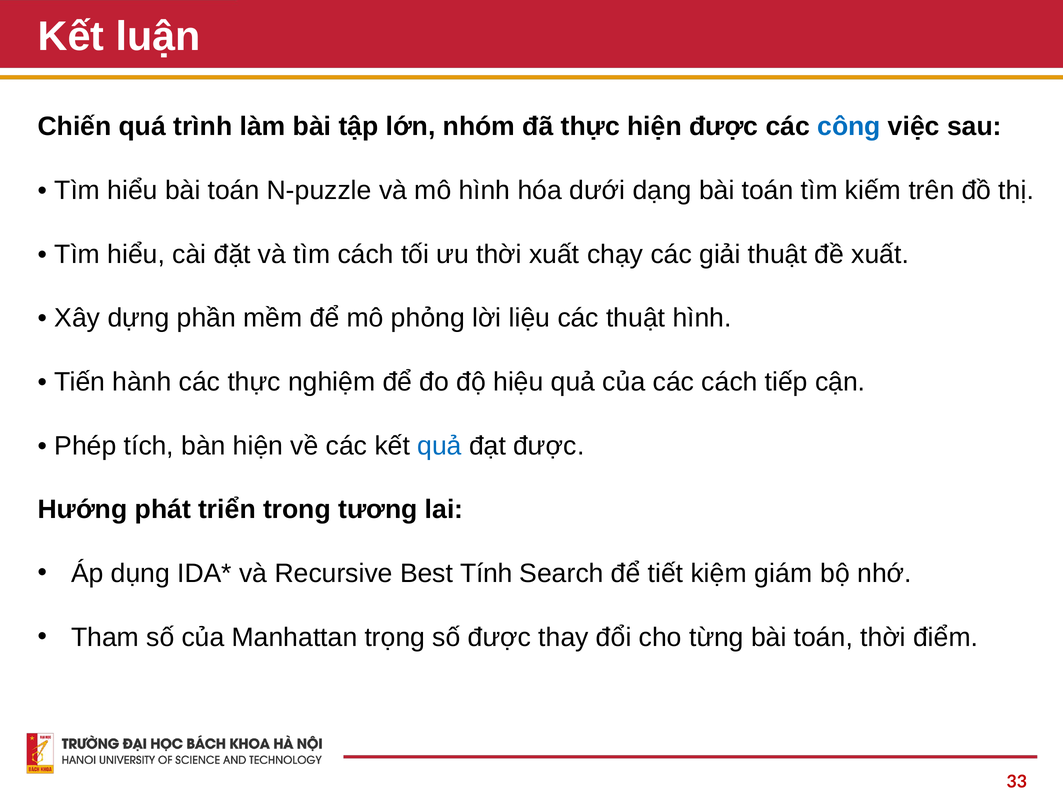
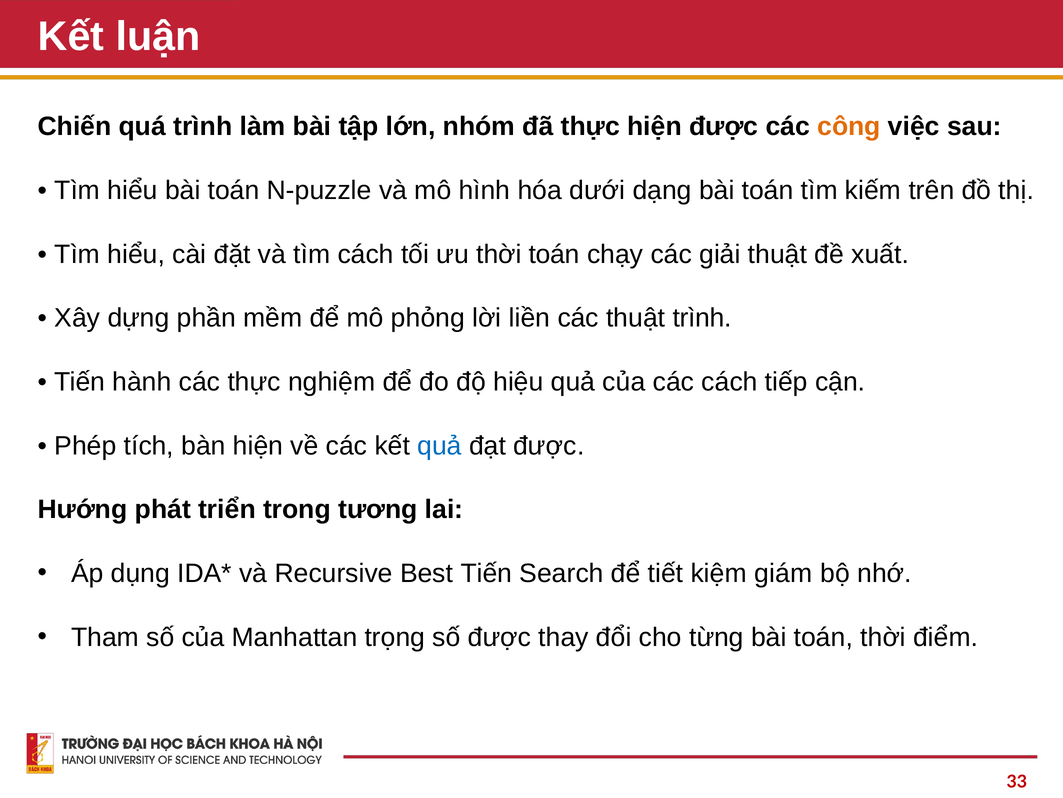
công colour: blue -> orange
thời xuất: xuất -> toán
liệu: liệu -> liền
thuật hình: hình -> trình
Best Tính: Tính -> Tiến
